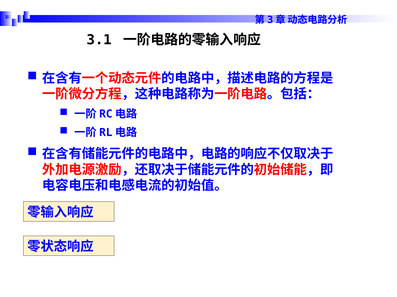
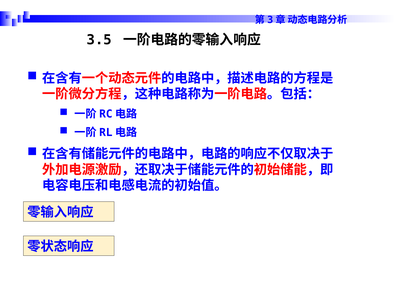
3.1: 3.1 -> 3.5
